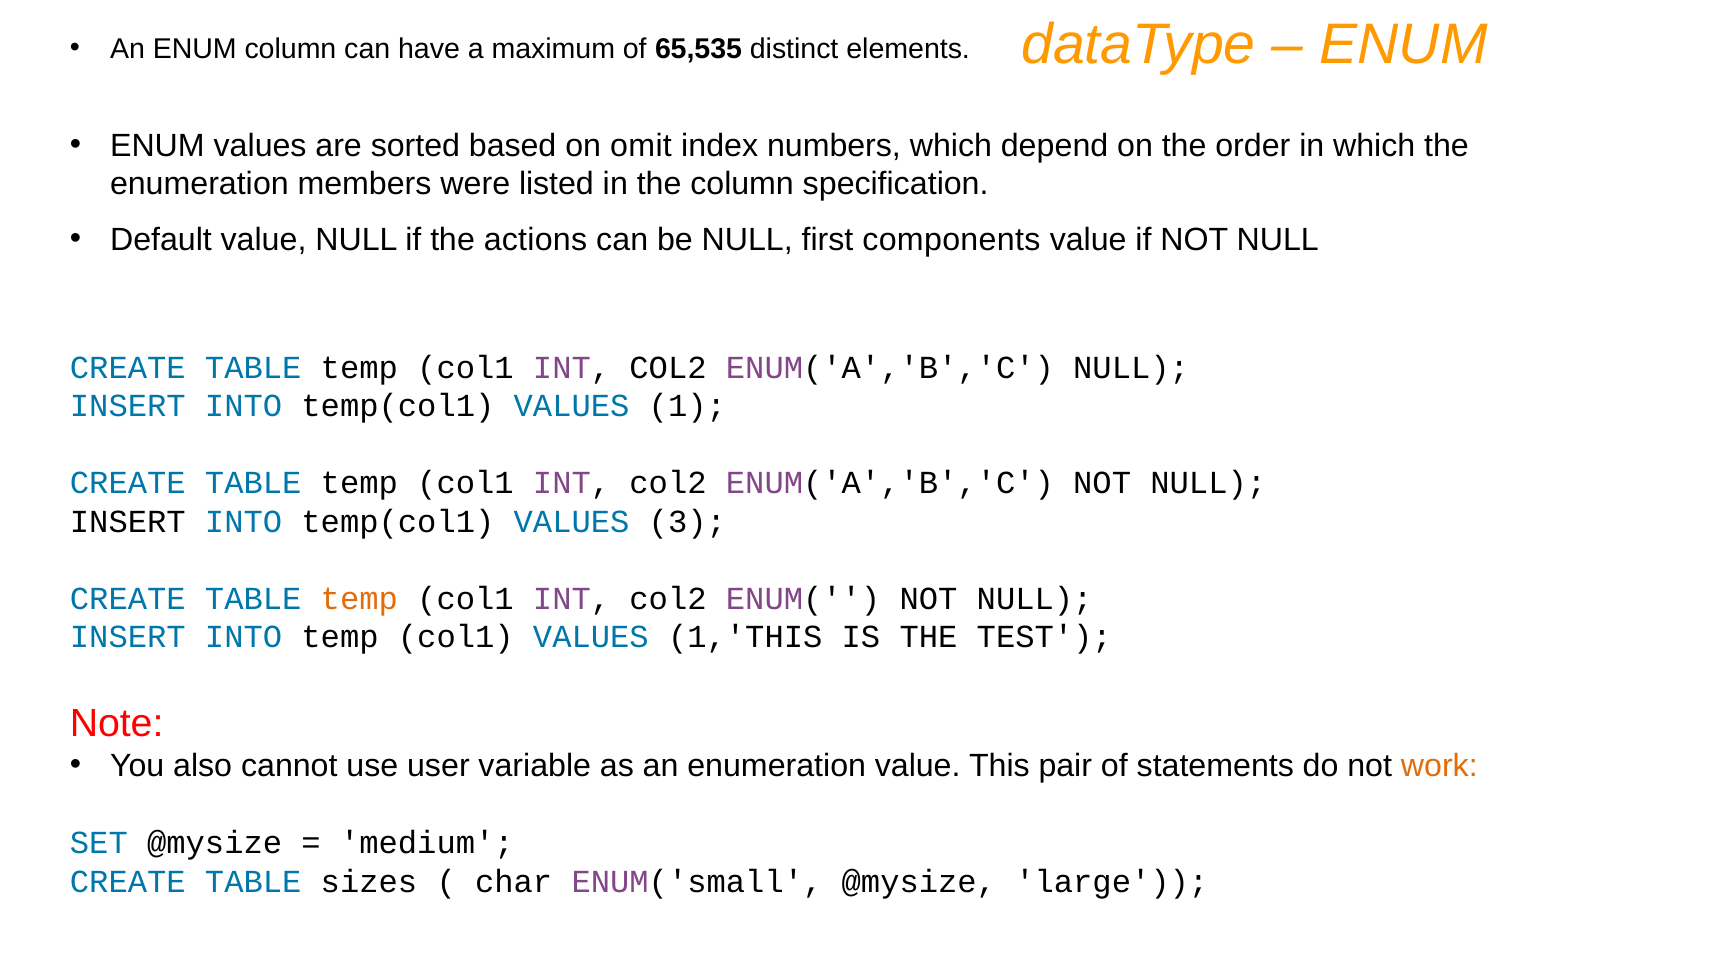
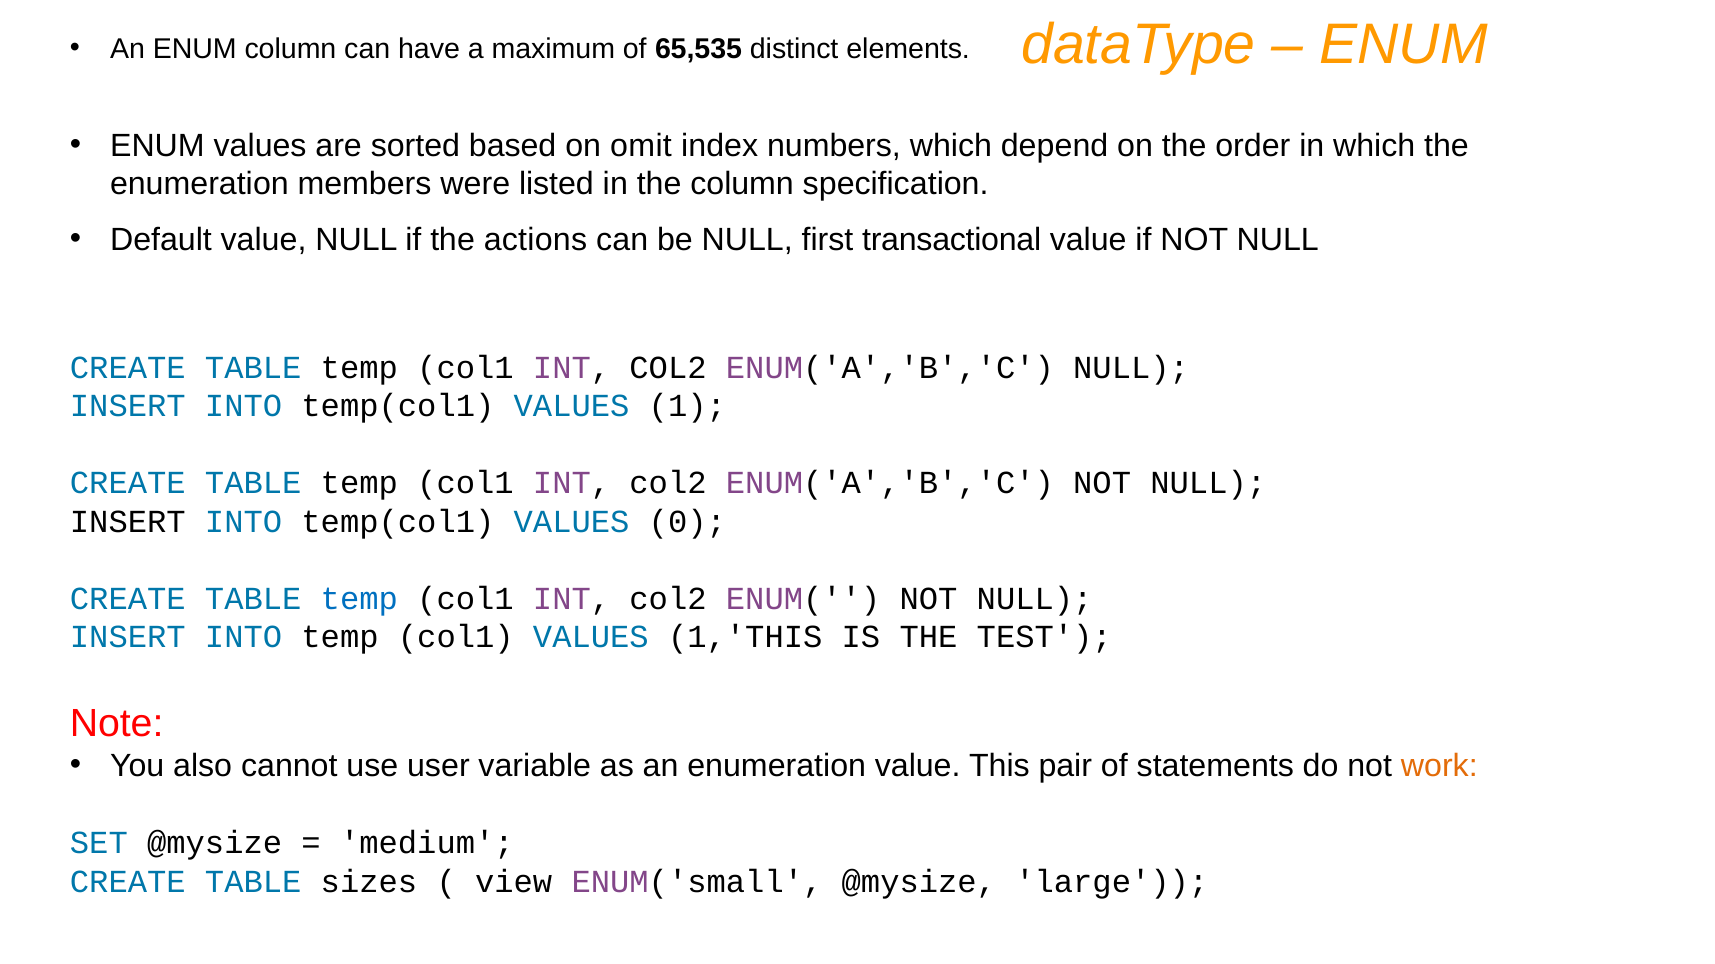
components: components -> transactional
3: 3 -> 0
temp at (359, 599) colour: orange -> blue
char: char -> view
